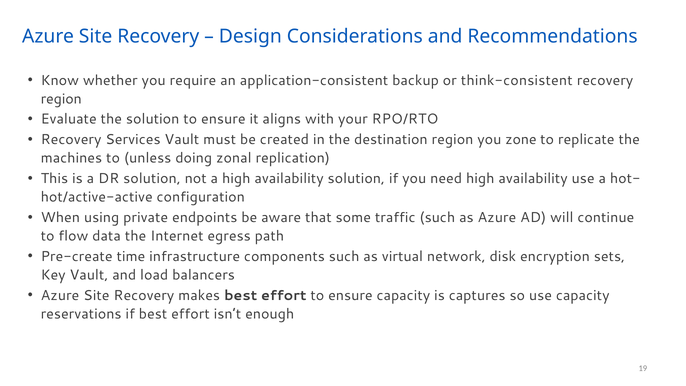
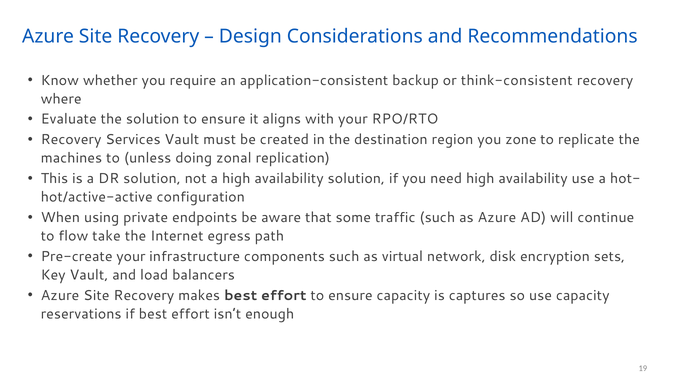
region at (61, 99): region -> where
data: data -> take
Pre-create time: time -> your
